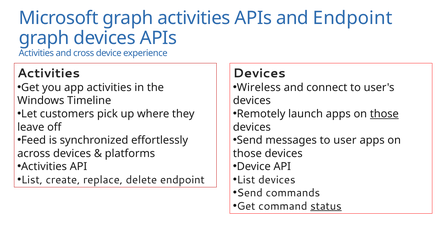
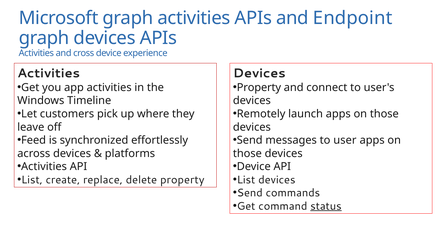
Wireless at (259, 88): Wireless -> Property
those at (384, 114) underline: present -> none
delete endpoint: endpoint -> property
